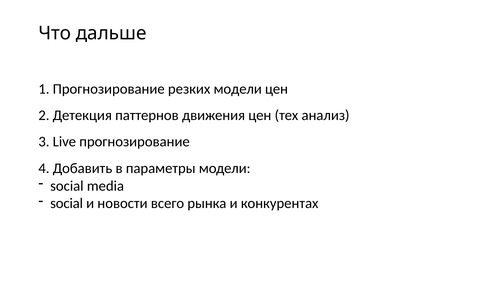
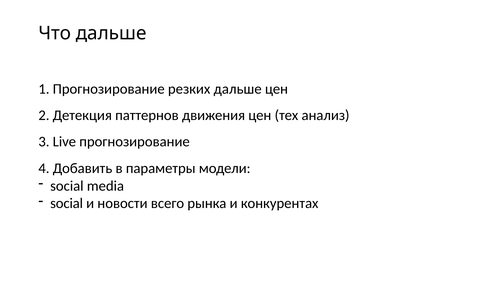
резких модели: модели -> дальше
